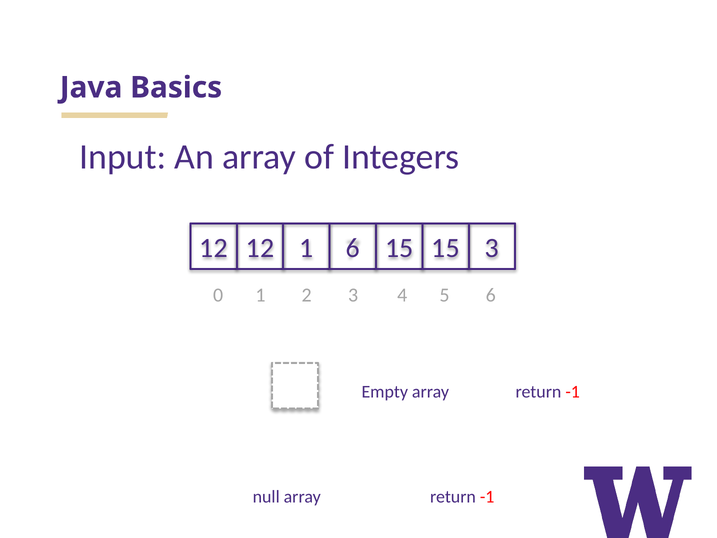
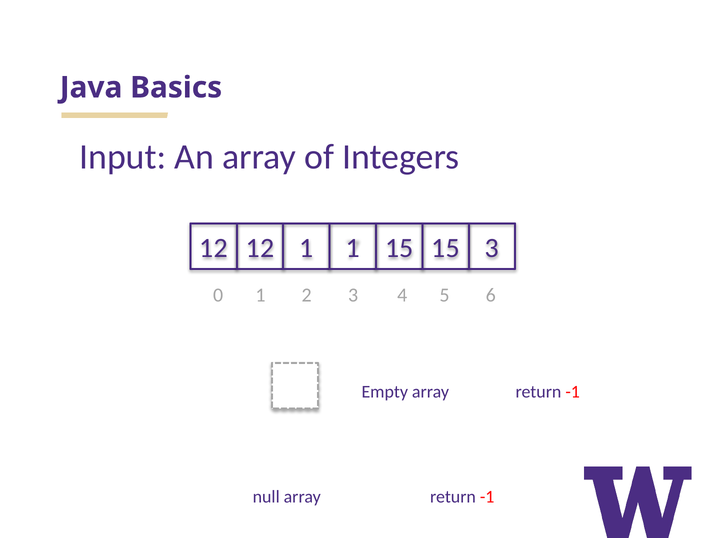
1 6: 6 -> 1
